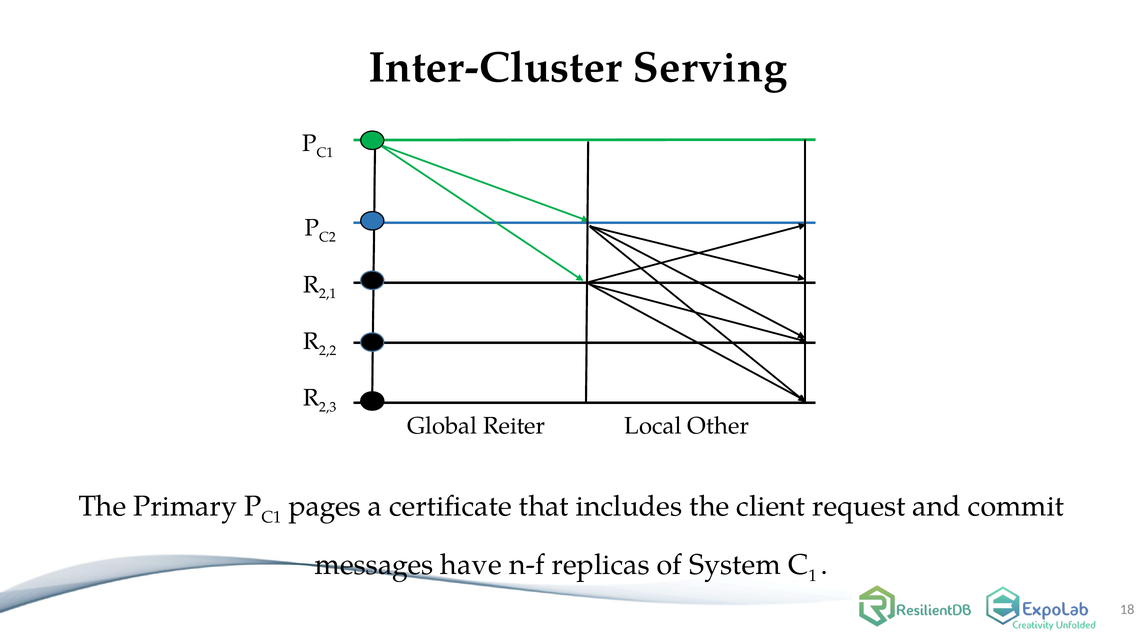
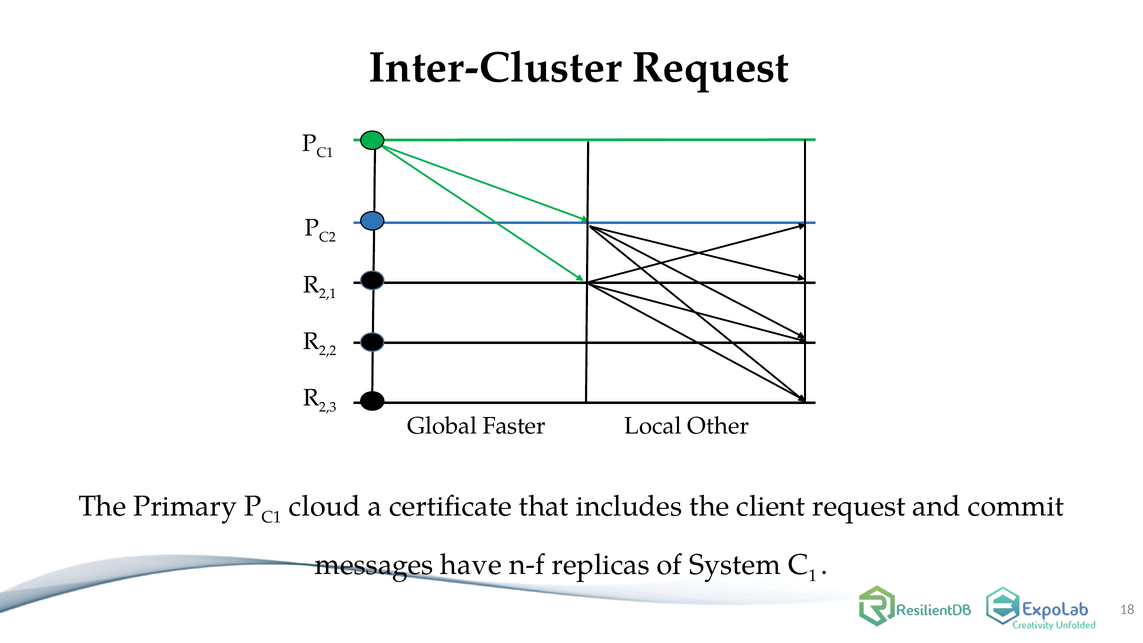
Inter-Cluster Serving: Serving -> Request
Reiter: Reiter -> Faster
pages: pages -> cloud
